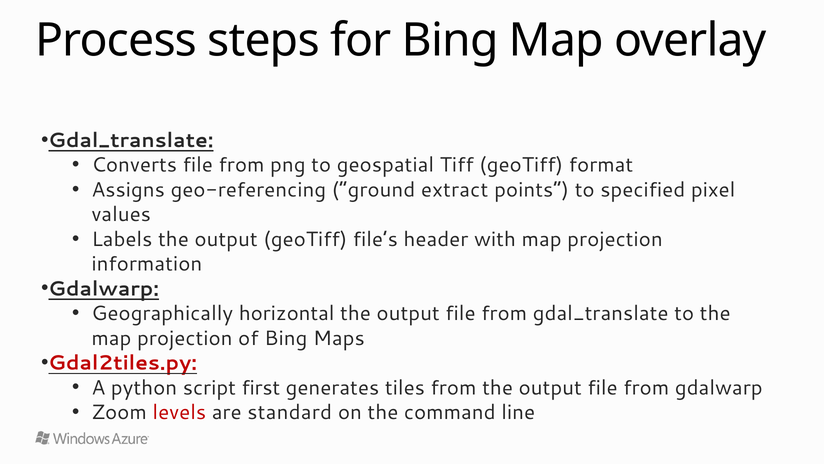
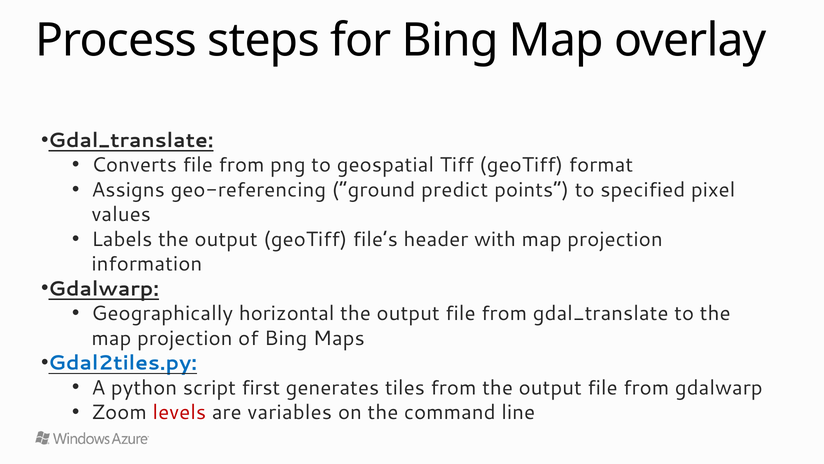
extract: extract -> predict
Gdal2tiles.py colour: red -> blue
standard: standard -> variables
